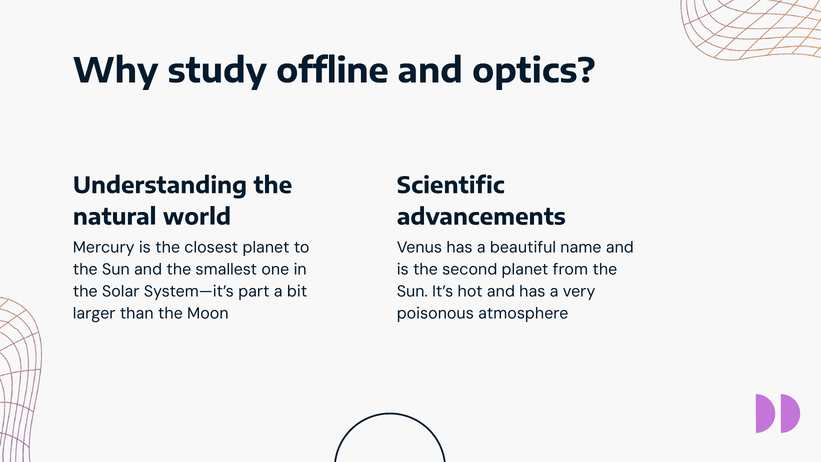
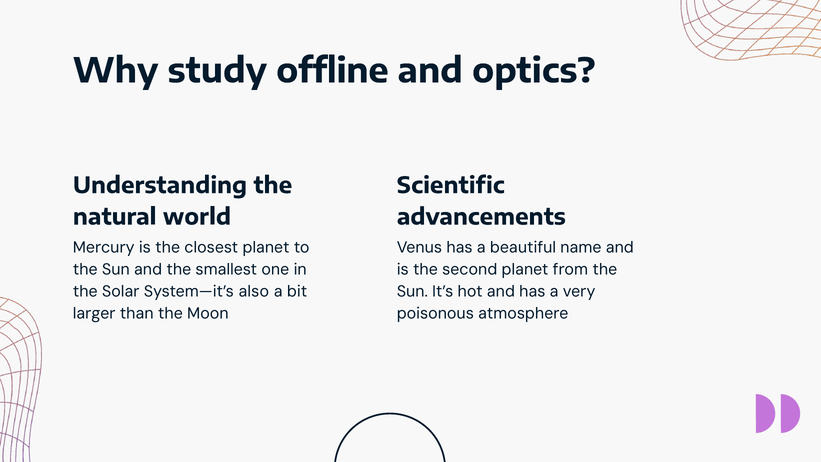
part: part -> also
